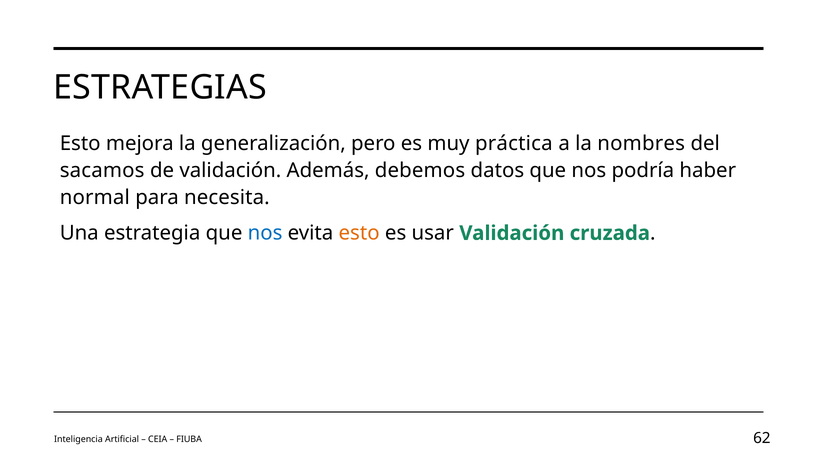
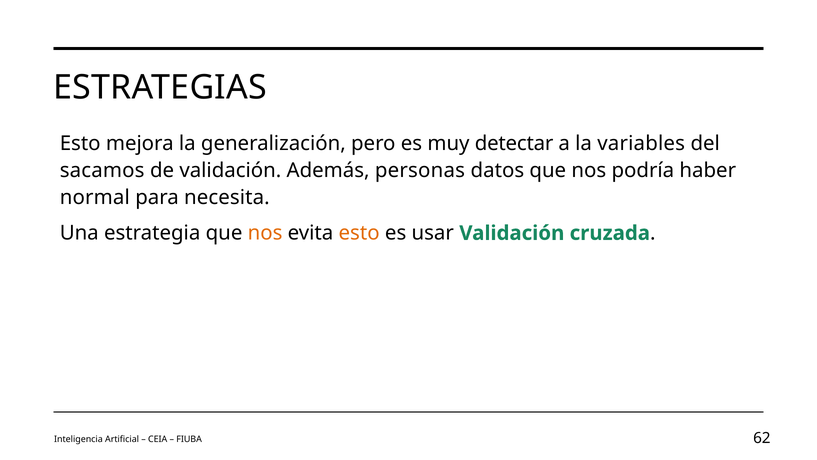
práctica: práctica -> detectar
nombres: nombres -> variables
debemos: debemos -> personas
nos at (265, 233) colour: blue -> orange
